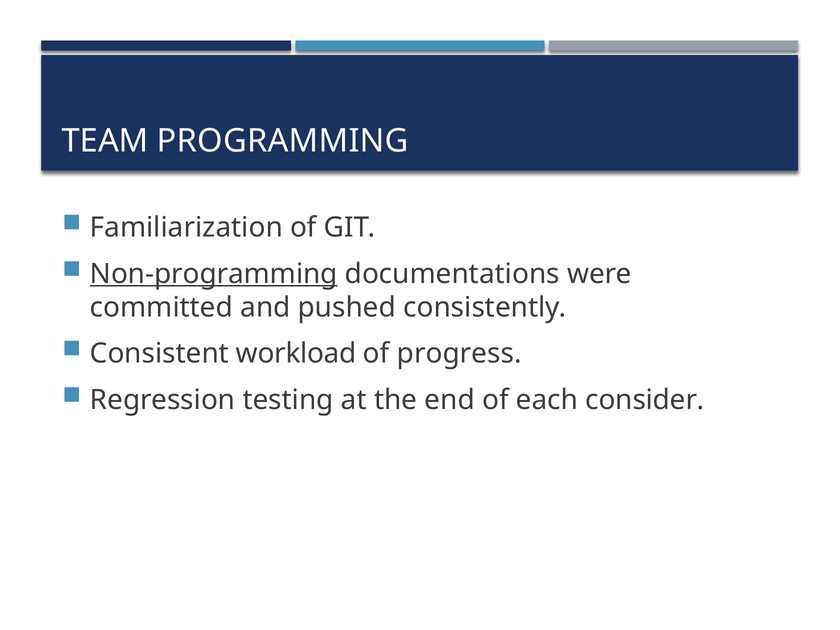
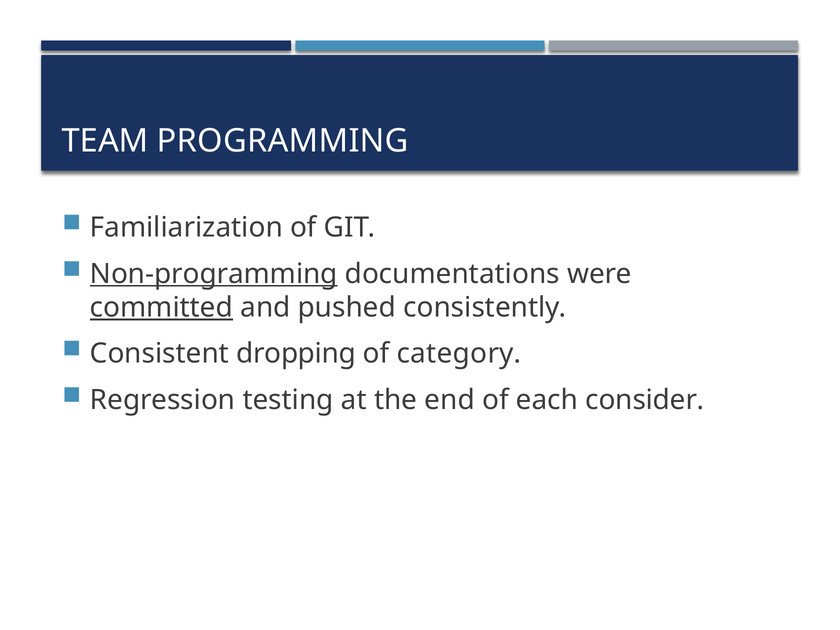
committed underline: none -> present
workload: workload -> dropping
progress: progress -> category
